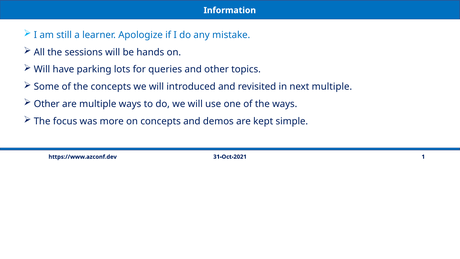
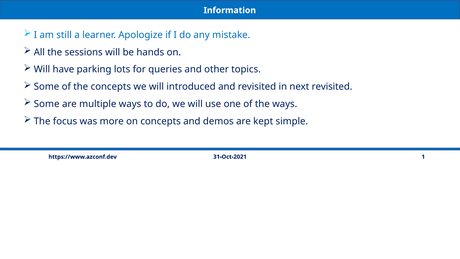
next multiple: multiple -> revisited
Other at (47, 104): Other -> Some
